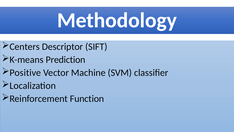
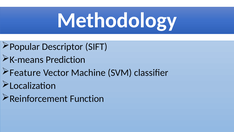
Centers: Centers -> Popular
Positive: Positive -> Feature
